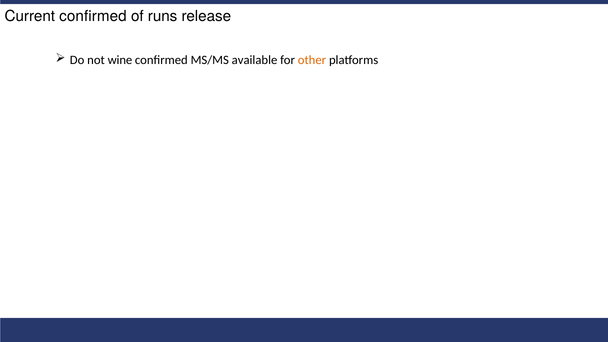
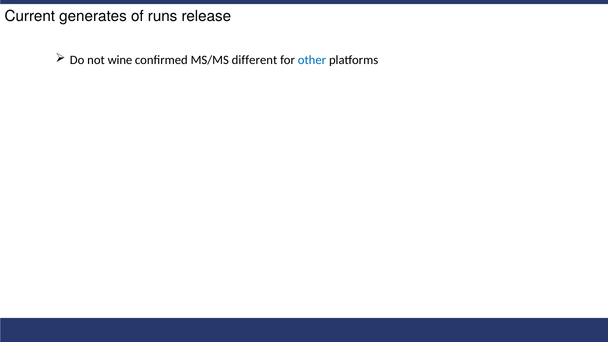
Current confirmed: confirmed -> generates
available: available -> different
other colour: orange -> blue
